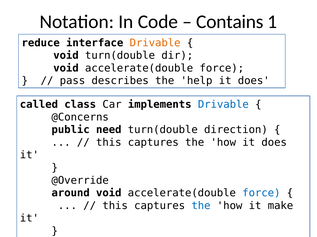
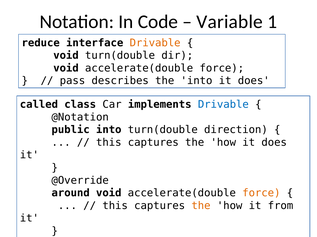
Contains: Contains -> Variable
the help: help -> into
@Concerns: @Concerns -> @Notation
public need: need -> into
force at (261, 194) colour: blue -> orange
the at (201, 206) colour: blue -> orange
make: make -> from
